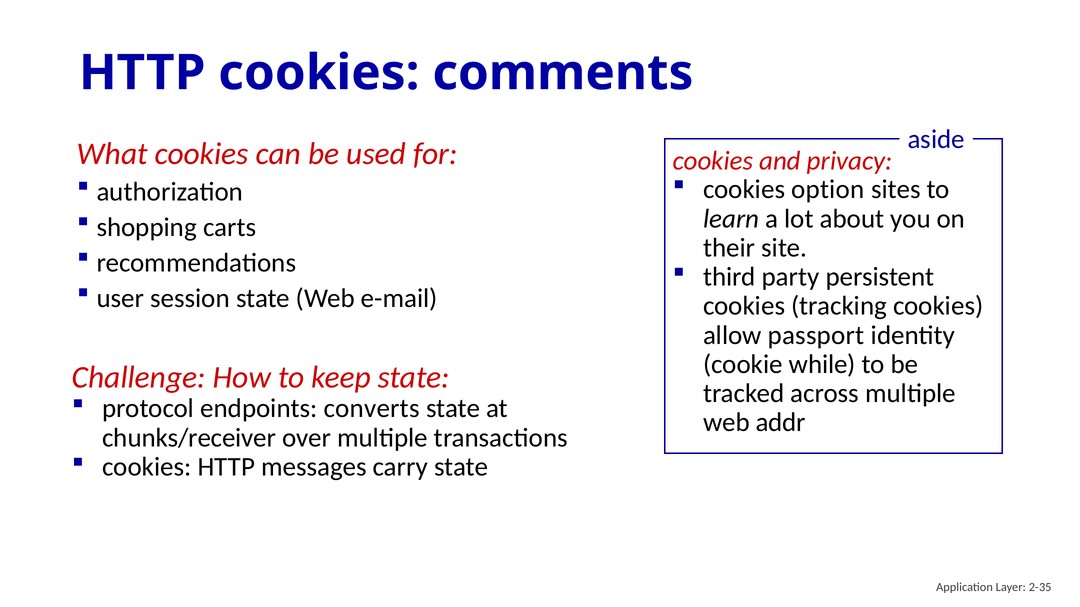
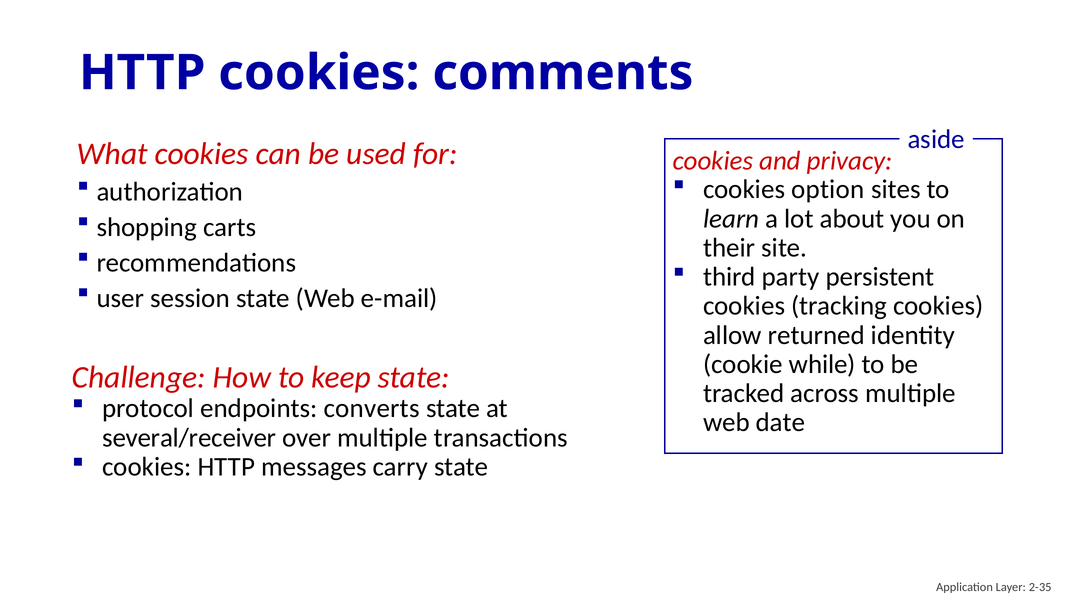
passport: passport -> returned
addr: addr -> date
chunks/receiver: chunks/receiver -> several/receiver
